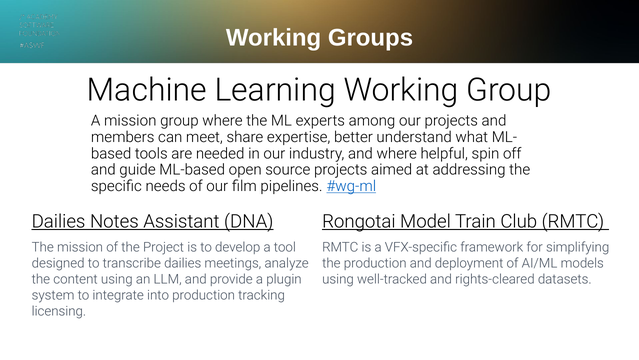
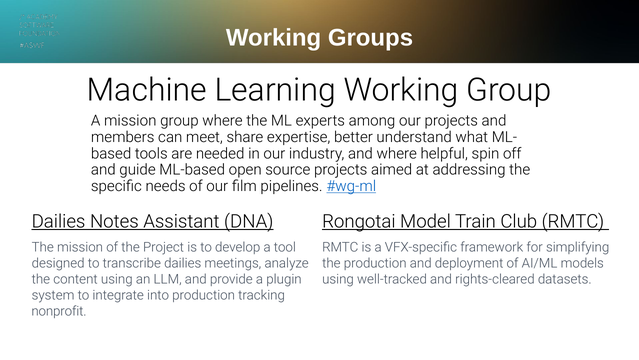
licensing: licensing -> nonprofit
